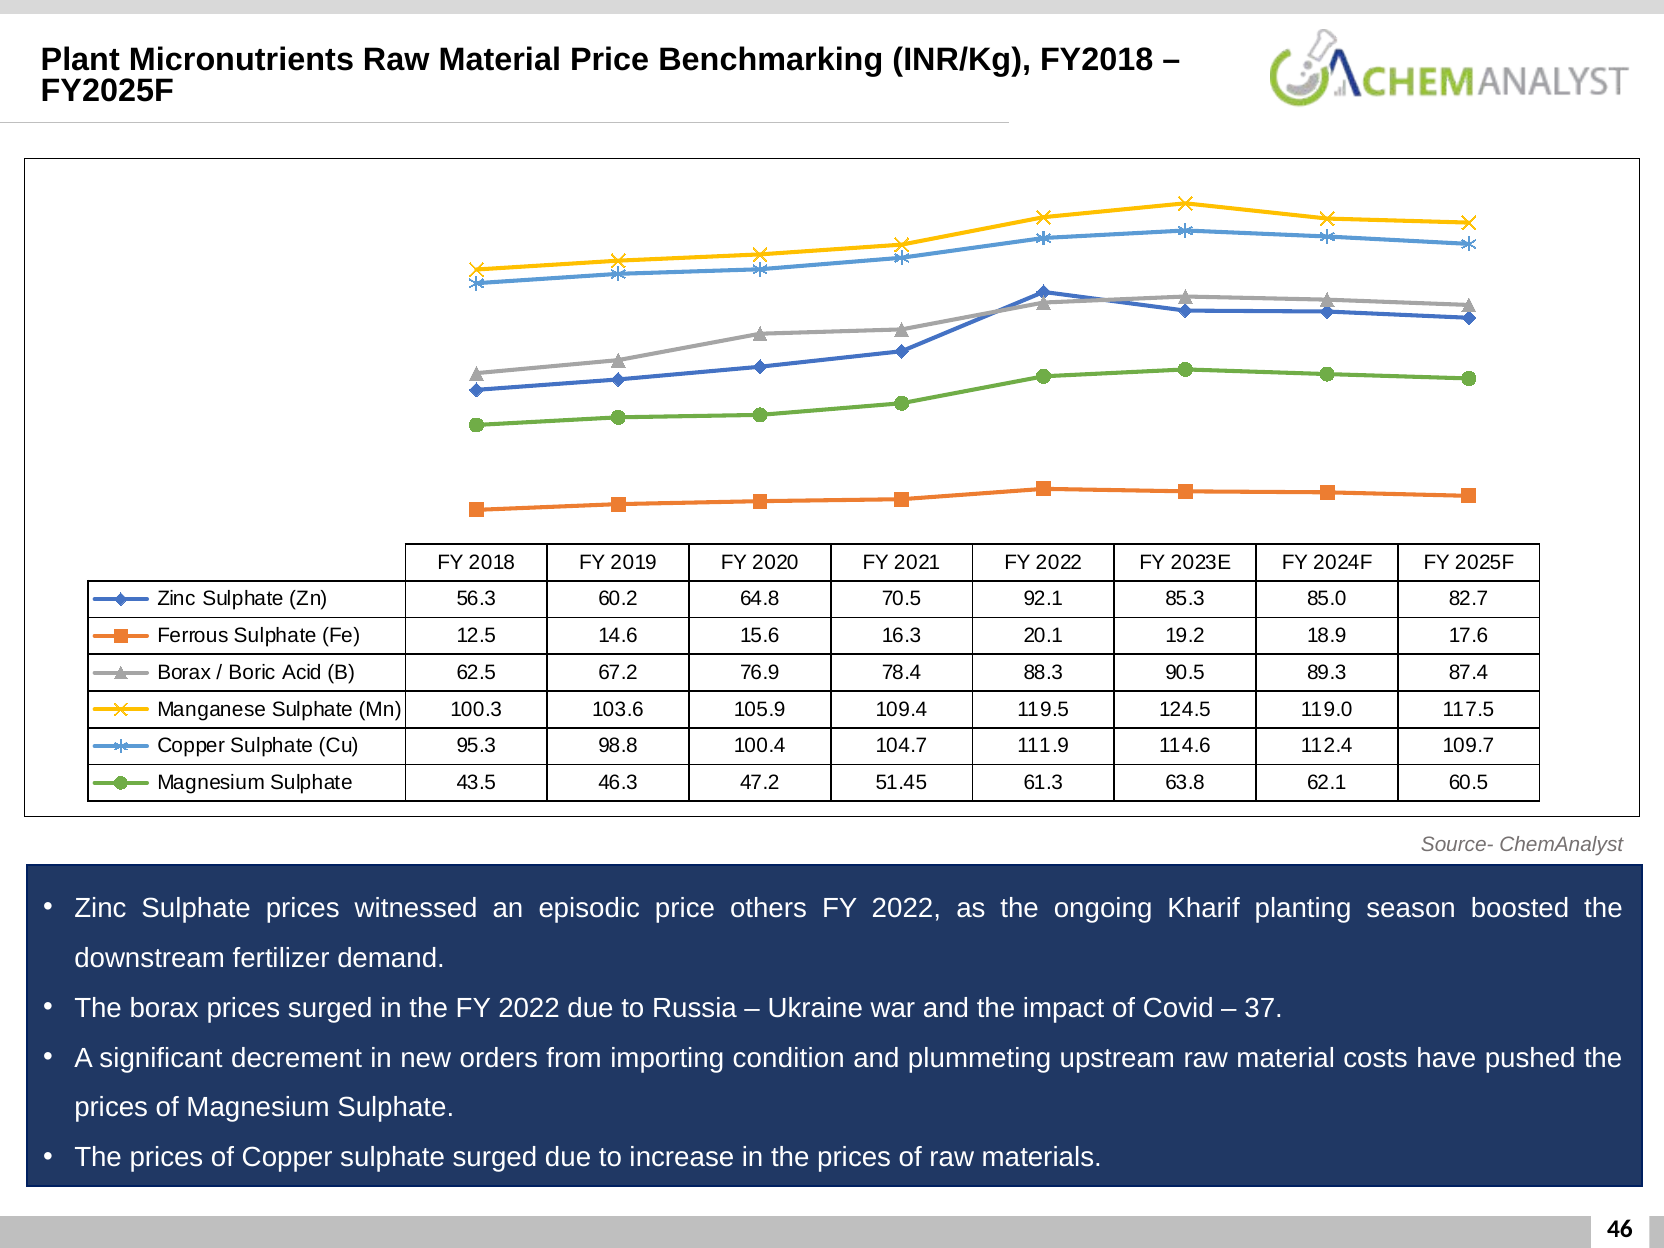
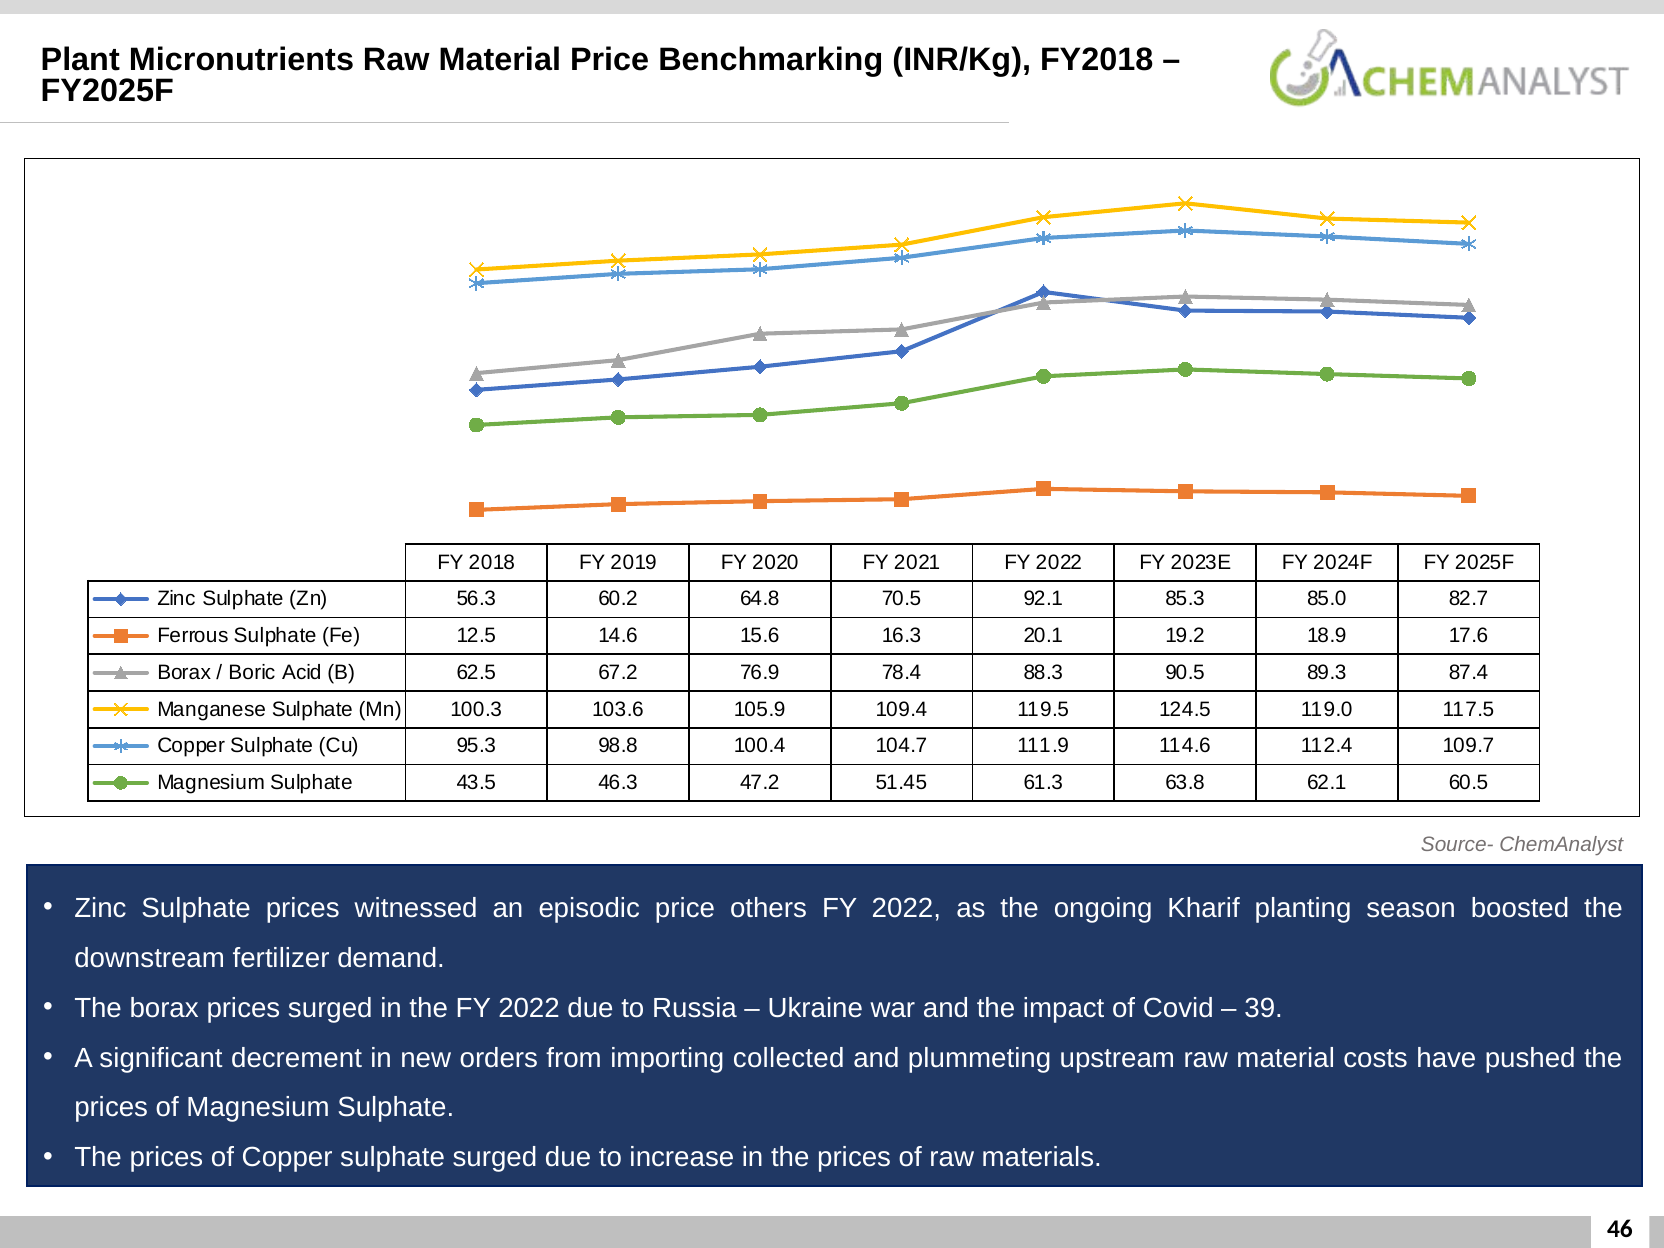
37: 37 -> 39
condition: condition -> collected
